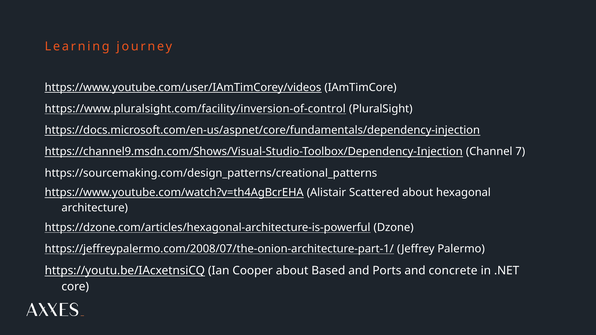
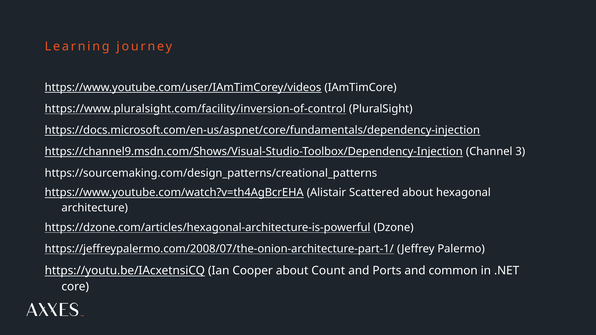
7: 7 -> 3
Based: Based -> Count
concrete: concrete -> common
